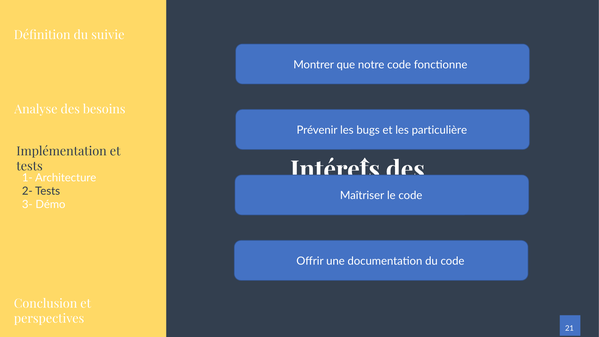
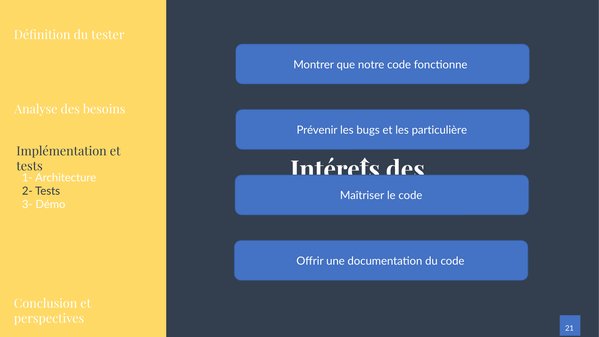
suivie: suivie -> tester
